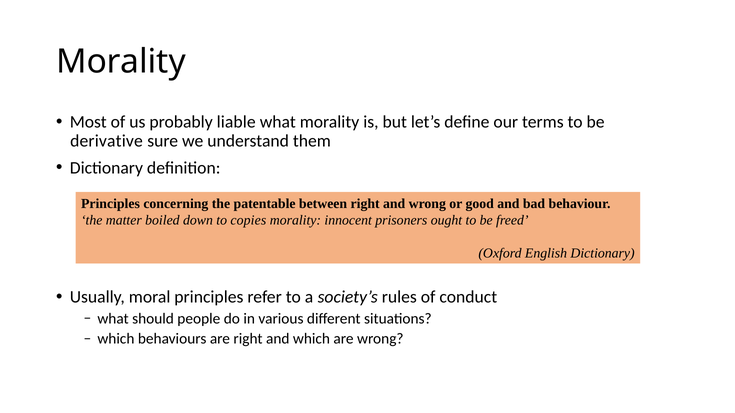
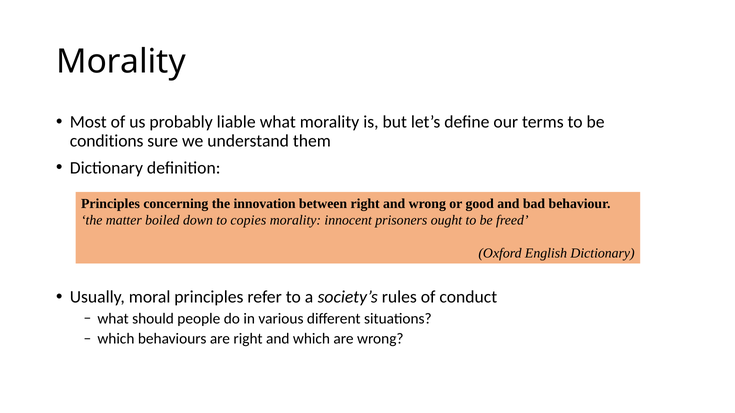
derivative: derivative -> conditions
patentable: patentable -> innovation
